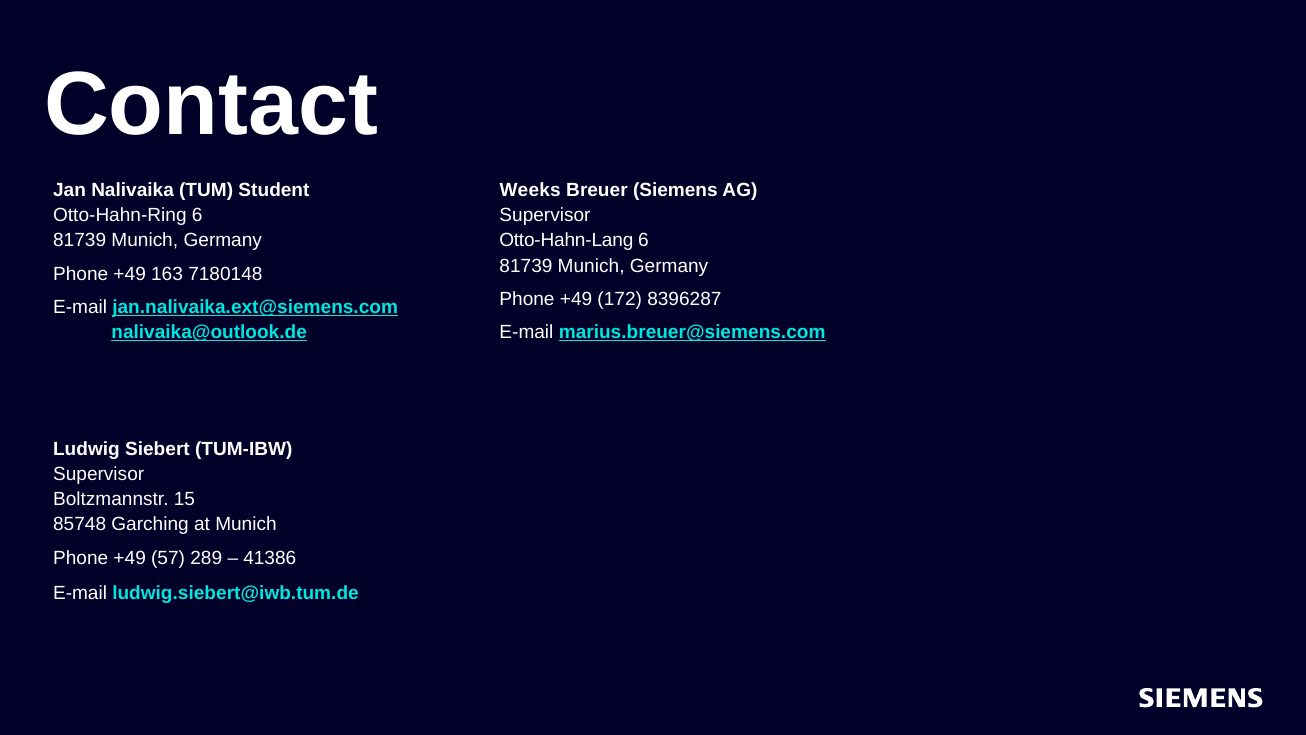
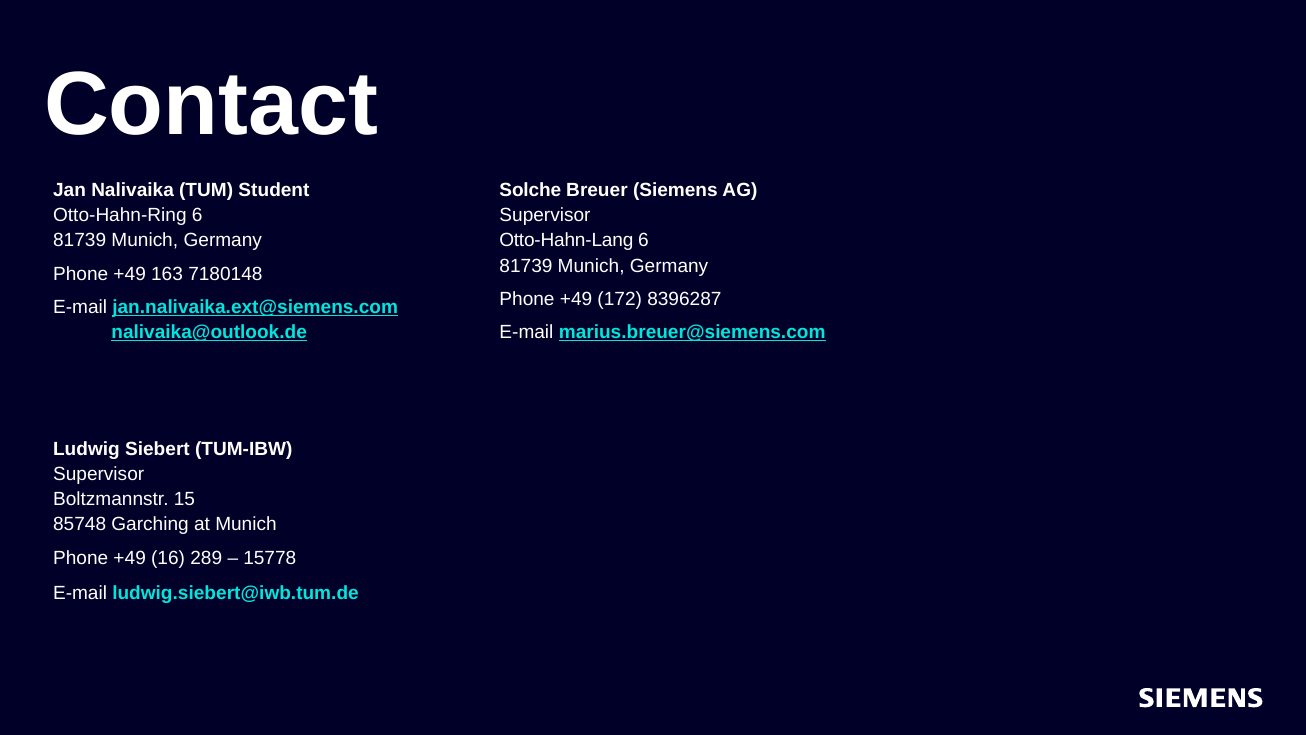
Weeks: Weeks -> Solche
57: 57 -> 16
41386: 41386 -> 15778
